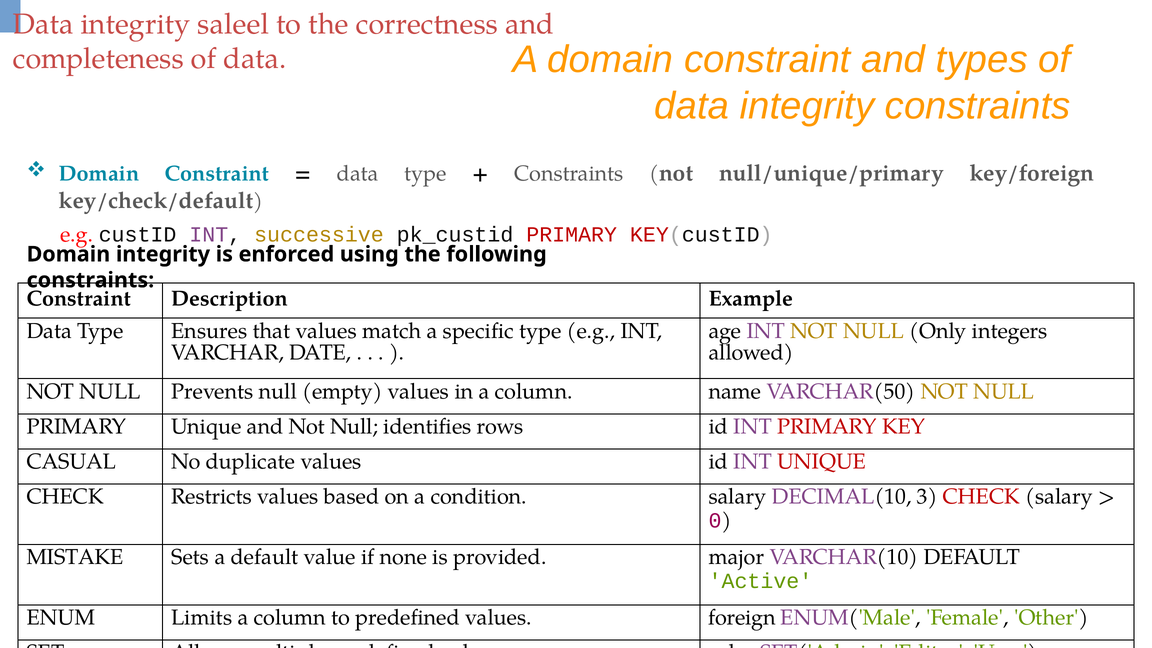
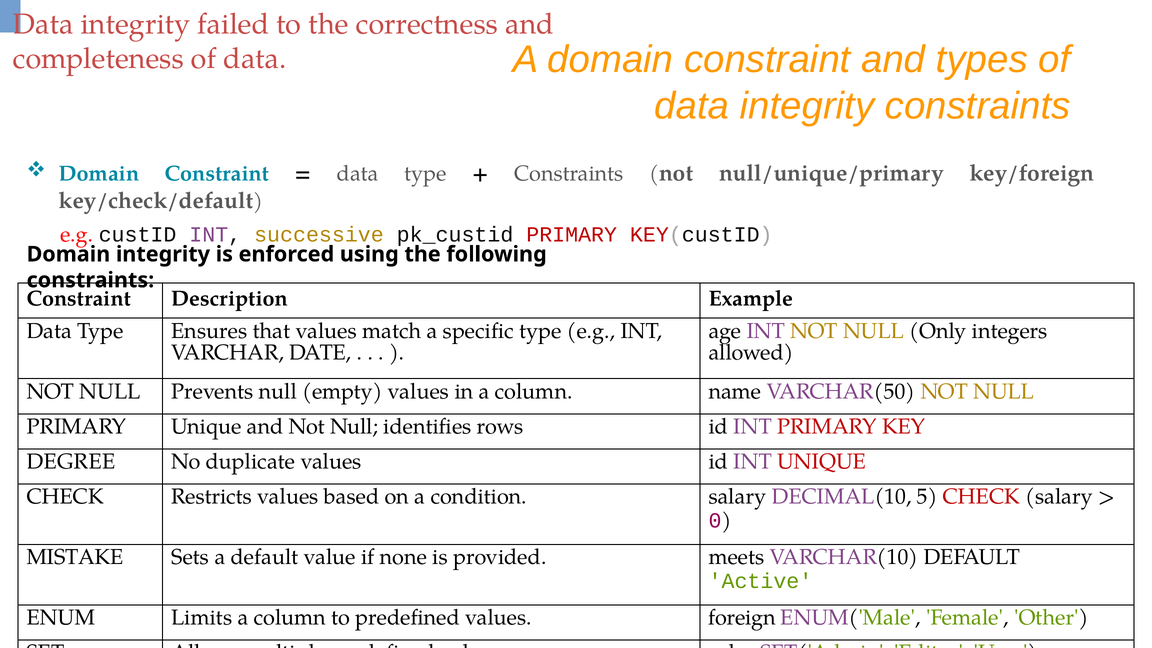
saleel: saleel -> failed
CASUAL: CASUAL -> DEGREE
3: 3 -> 5
major: major -> meets
